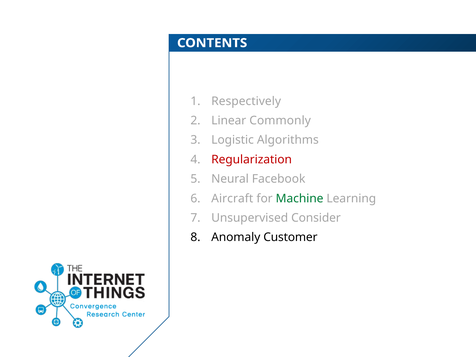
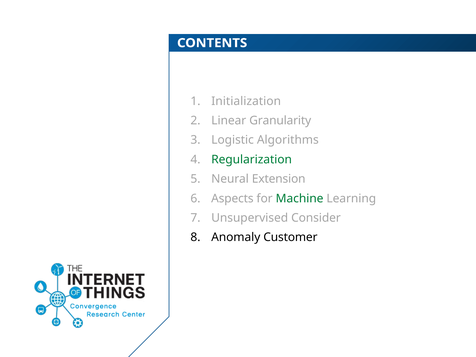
Respectively: Respectively -> Initialization
Commonly: Commonly -> Granularity
Regularization colour: red -> green
Facebook: Facebook -> Extension
Aircraft: Aircraft -> Aspects
